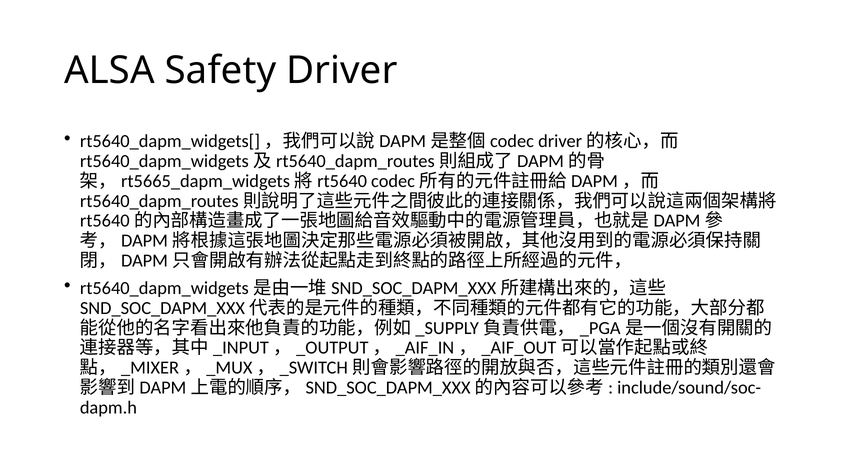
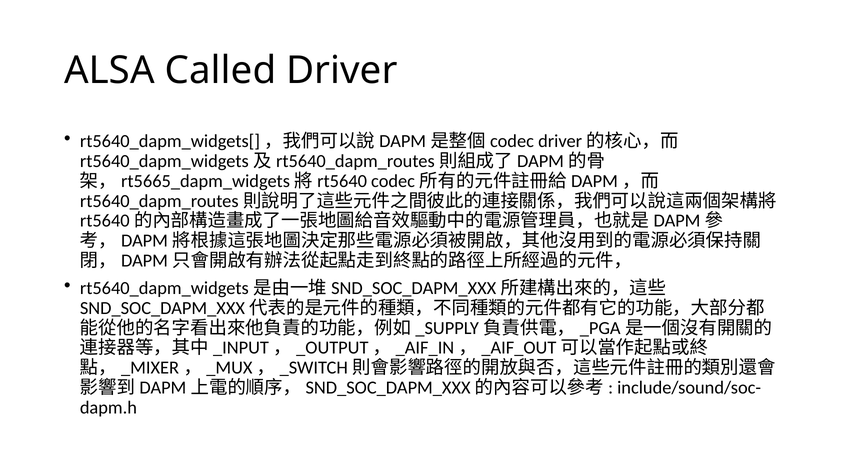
Safety: Safety -> Called
